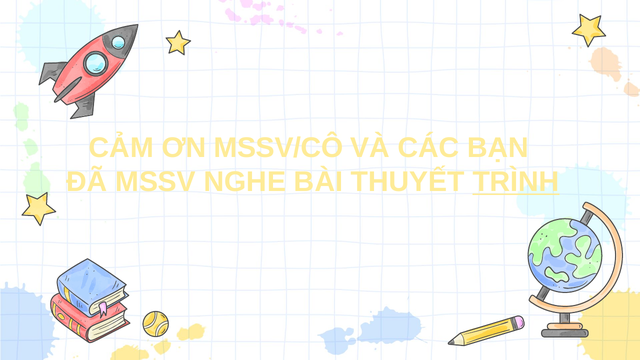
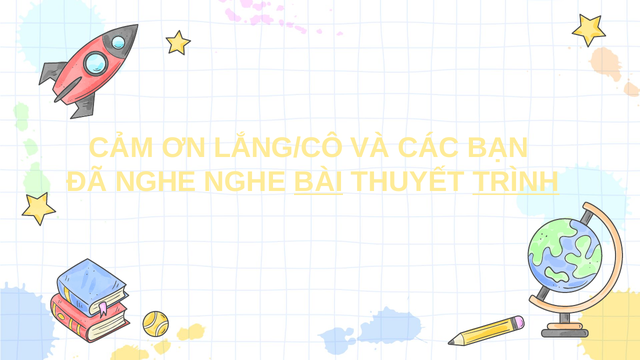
MSSV/CÔ: MSSV/CÔ -> LẮNG/CÔ
ĐÃ MSSV: MSSV -> NGHE
BÀI underline: none -> present
